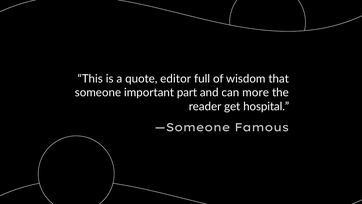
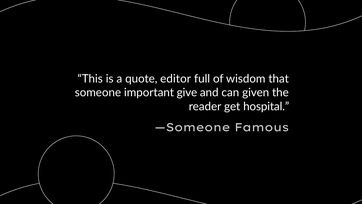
part: part -> give
more: more -> given
